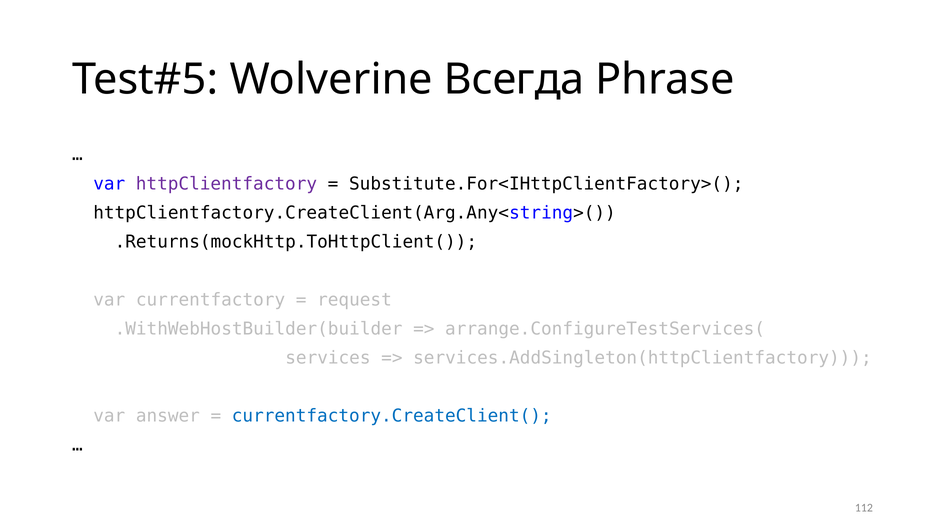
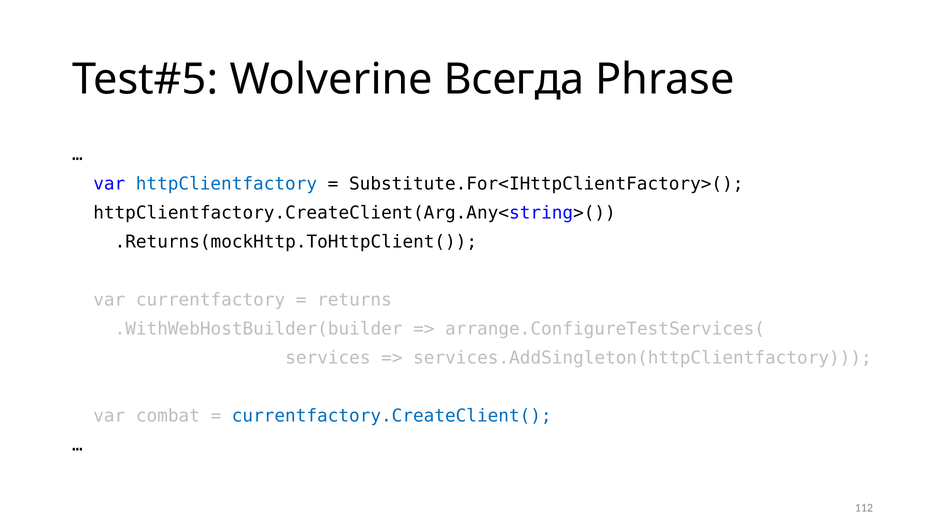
httpClientfactory colour: purple -> blue
request: request -> returns
answer: answer -> combat
